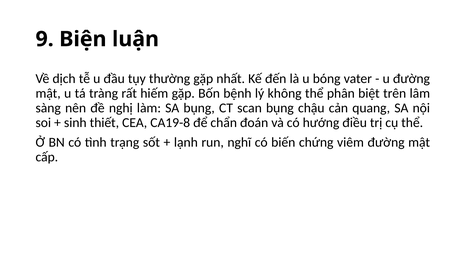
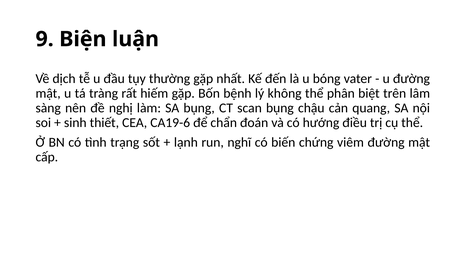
CA19-8: CA19-8 -> CA19-6
